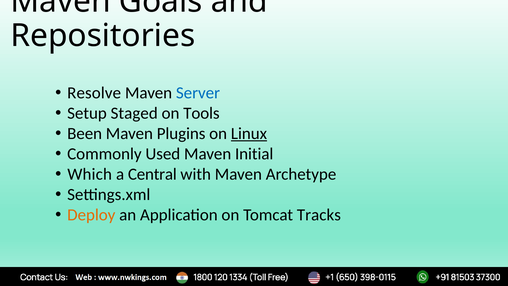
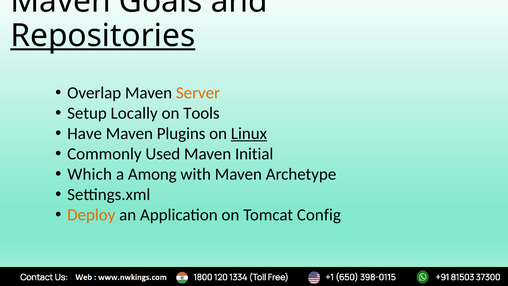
Repositories underline: none -> present
Resolve: Resolve -> Overlap
Server colour: blue -> orange
Staged: Staged -> Locally
Been: Been -> Have
Central: Central -> Among
Tracks: Tracks -> Config
